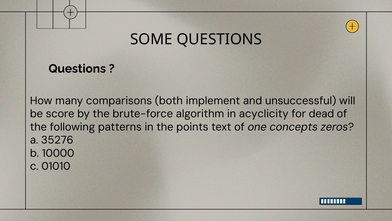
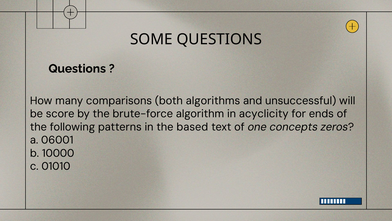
implement: implement -> algorithms
dead: dead -> ends
points: points -> based
35276: 35276 -> 06001
